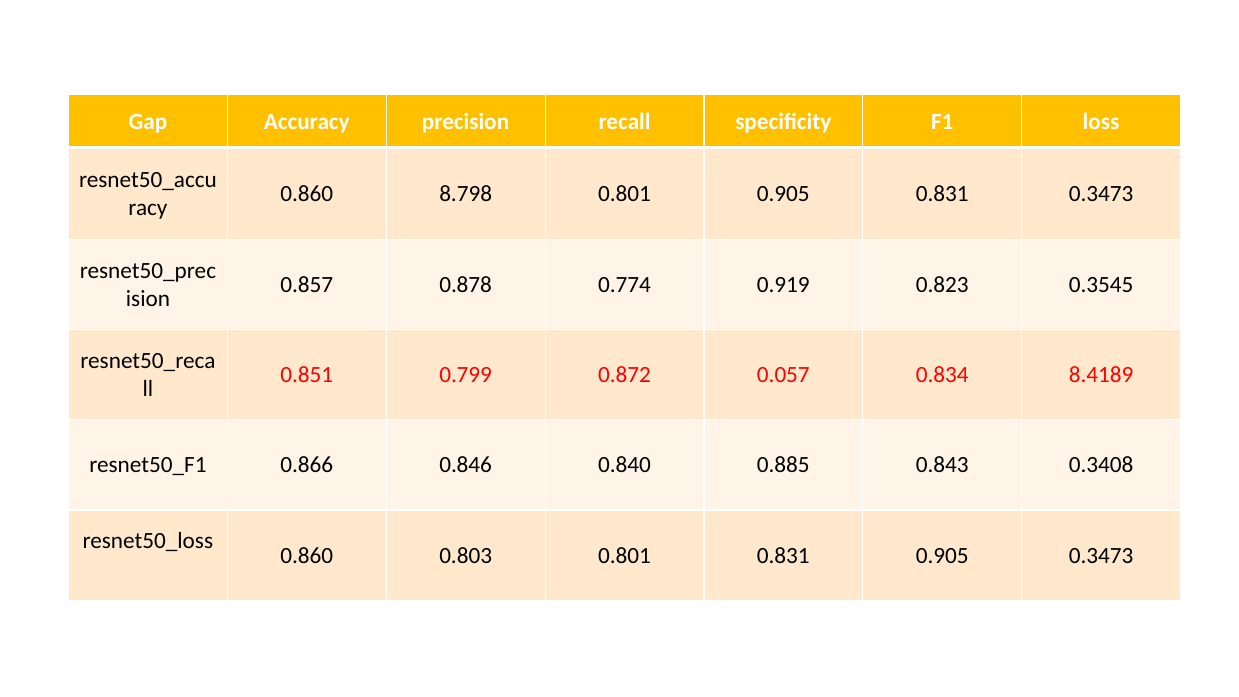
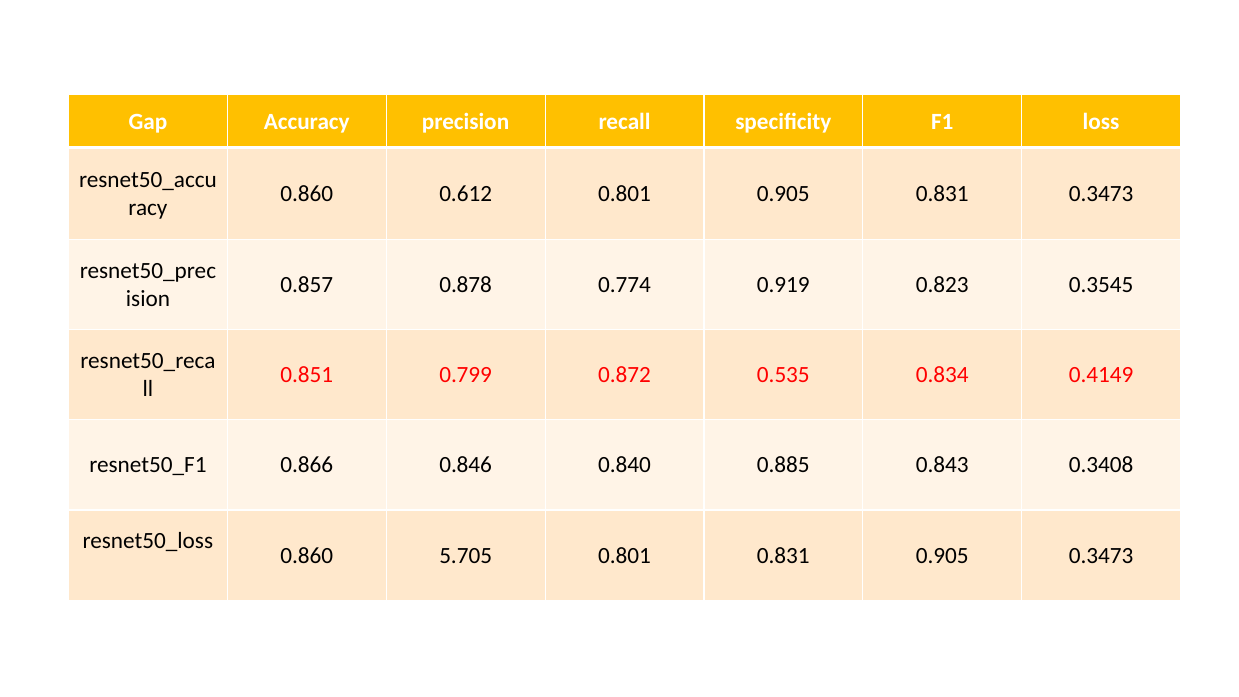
8.798: 8.798 -> 0.612
0.057: 0.057 -> 0.535
8.4189: 8.4189 -> 0.4149
0.803: 0.803 -> 5.705
